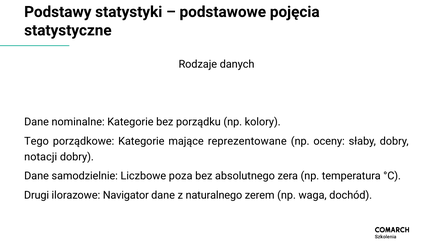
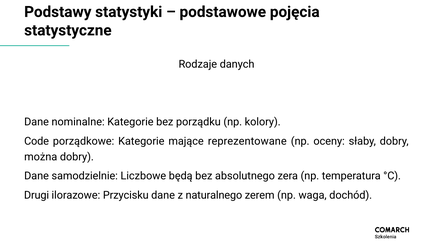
Tego: Tego -> Code
notacji: notacji -> można
poza: poza -> będą
Navigator: Navigator -> Przycisku
